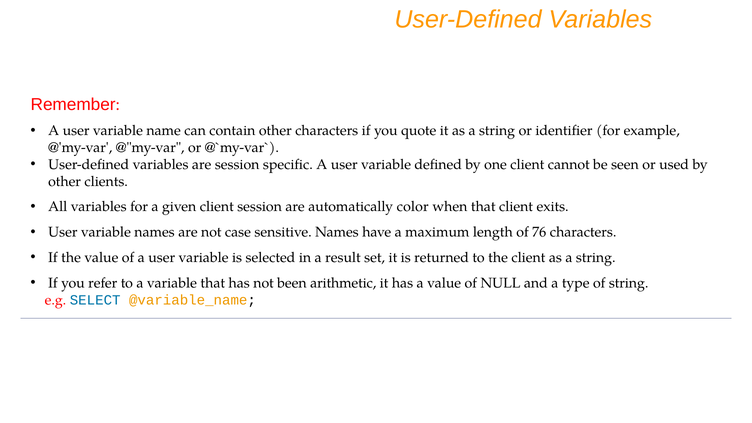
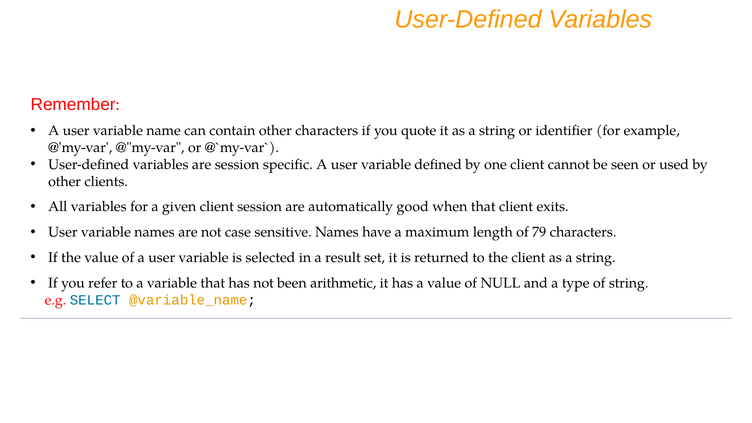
color: color -> good
76: 76 -> 79
